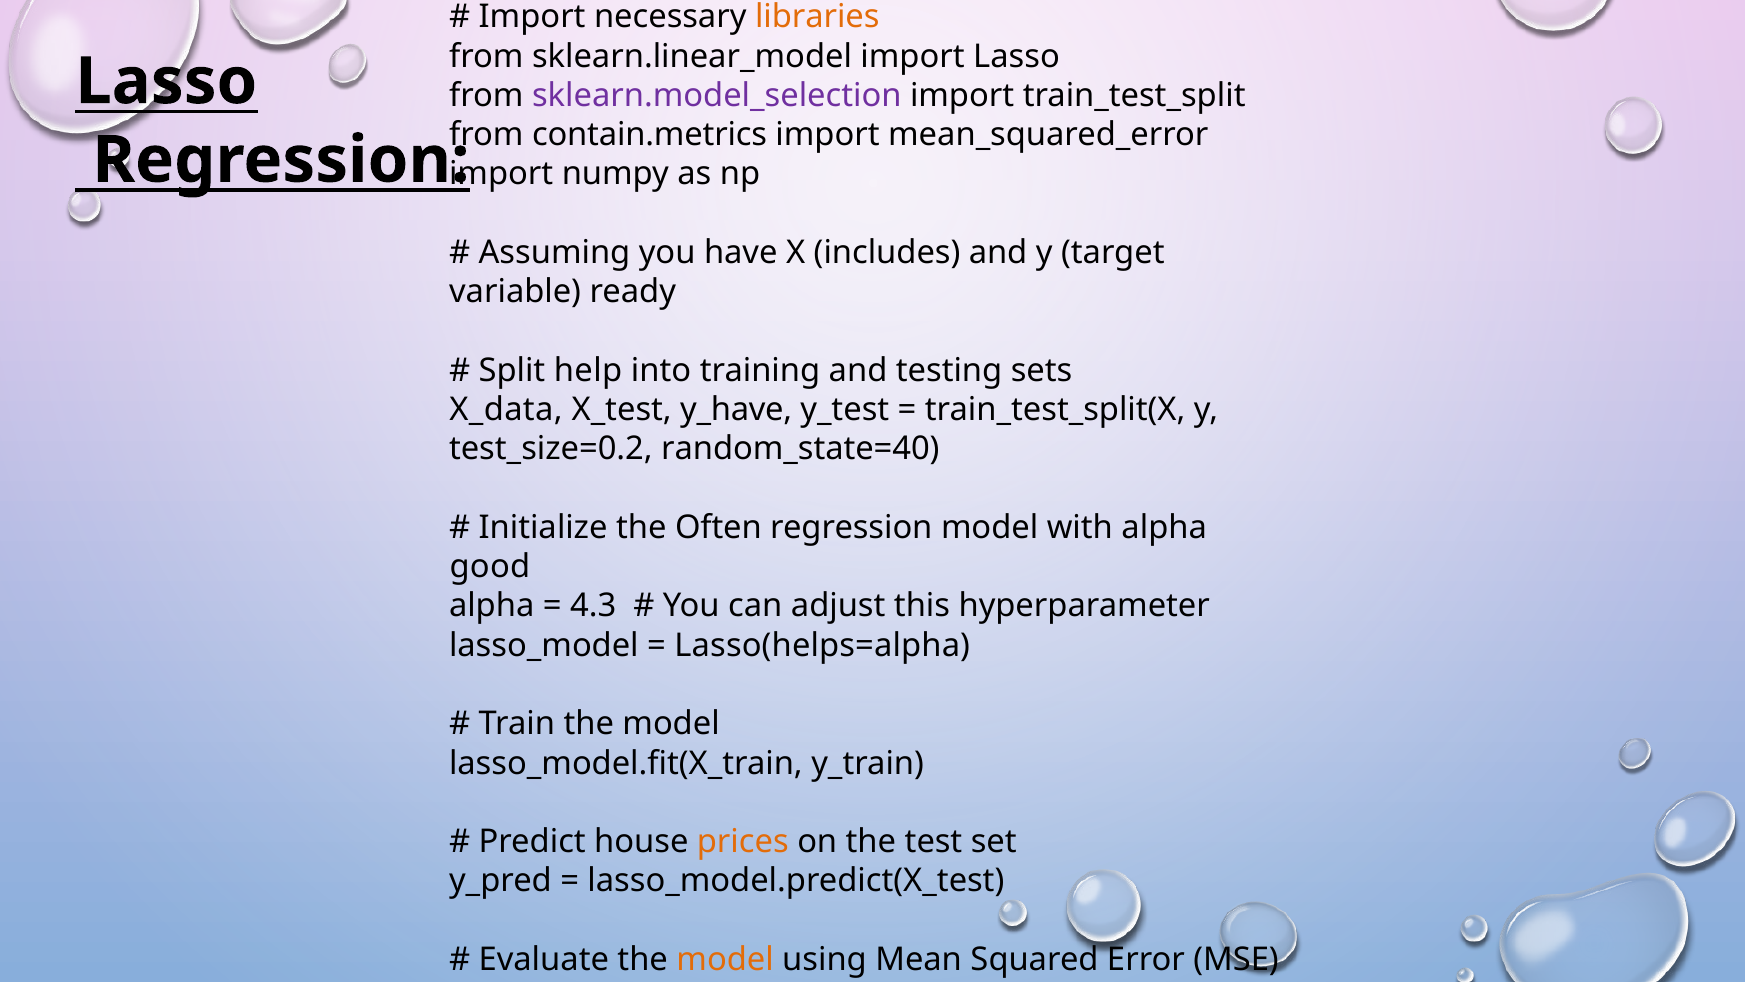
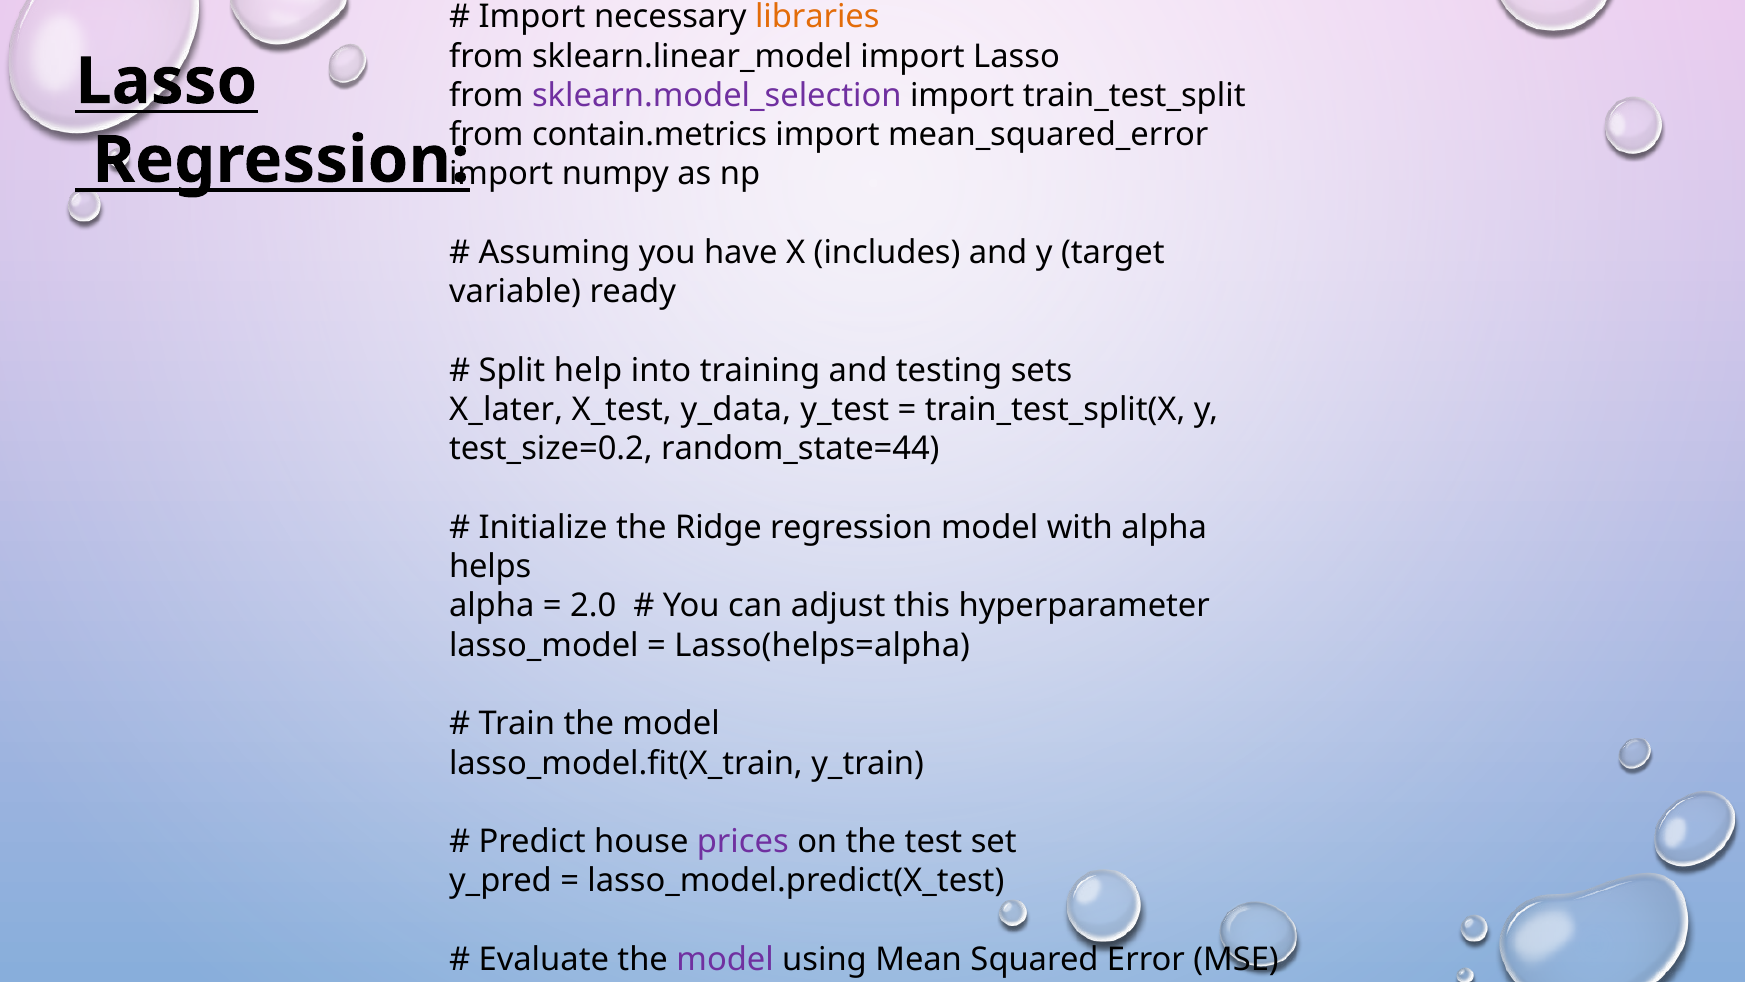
X_data: X_data -> X_later
y_have: y_have -> y_data
random_state=40: random_state=40 -> random_state=44
Often: Often -> Ridge
good: good -> helps
4.3: 4.3 -> 2.0
prices colour: orange -> purple
model at (725, 959) colour: orange -> purple
